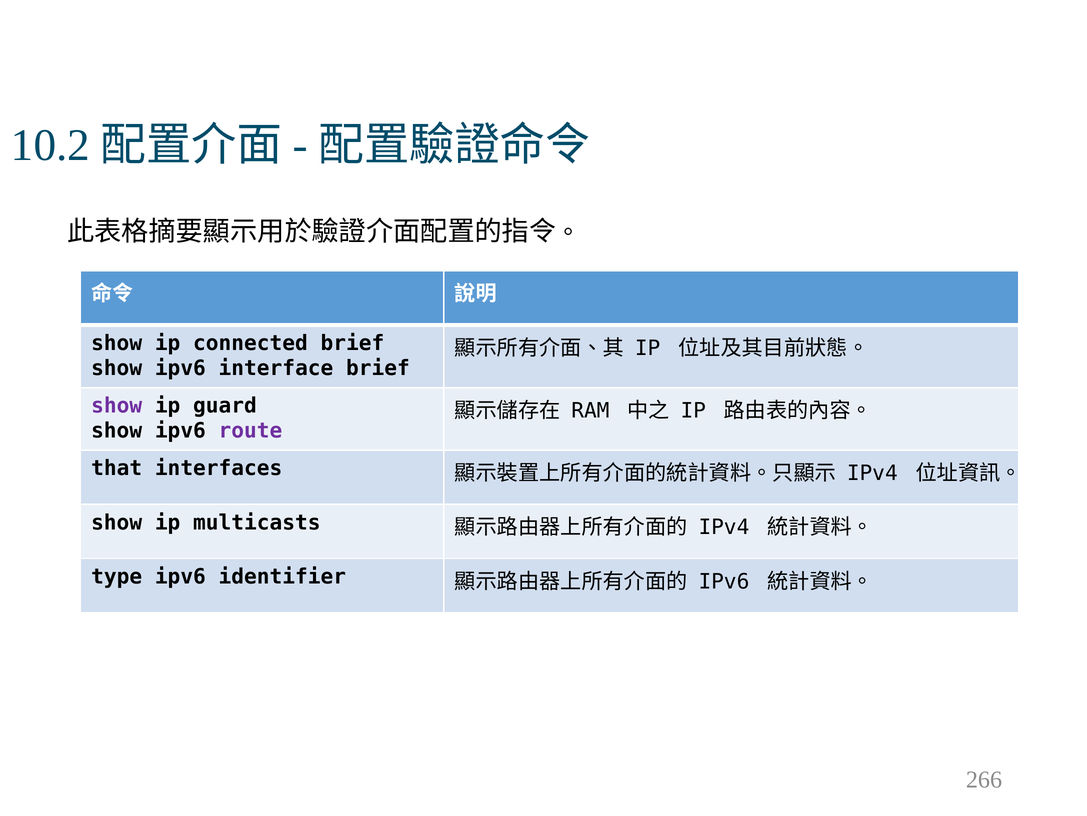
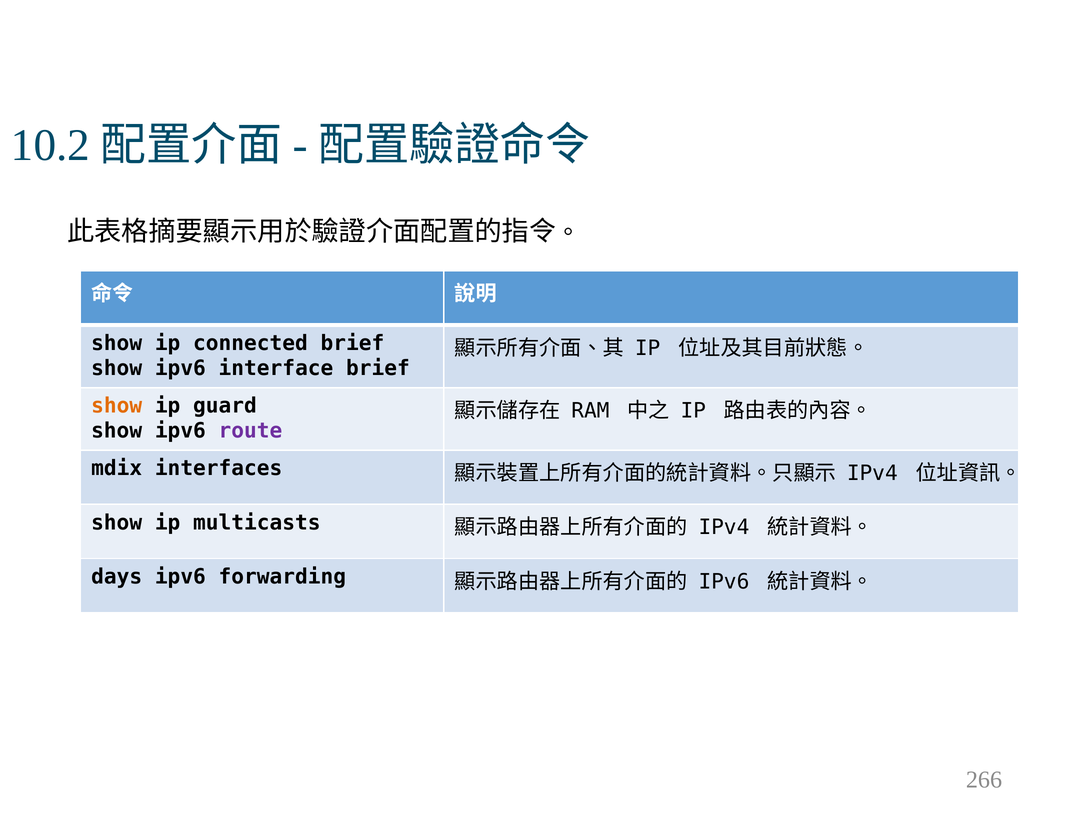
show at (117, 405) colour: purple -> orange
that: that -> mdix
type: type -> days
identifier: identifier -> forwarding
